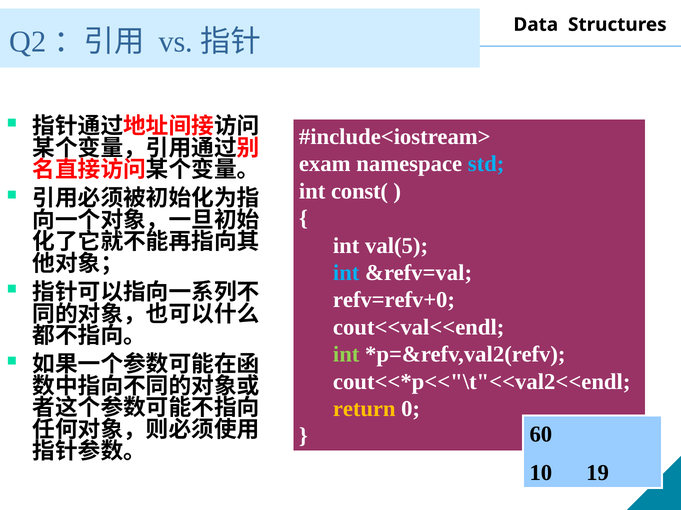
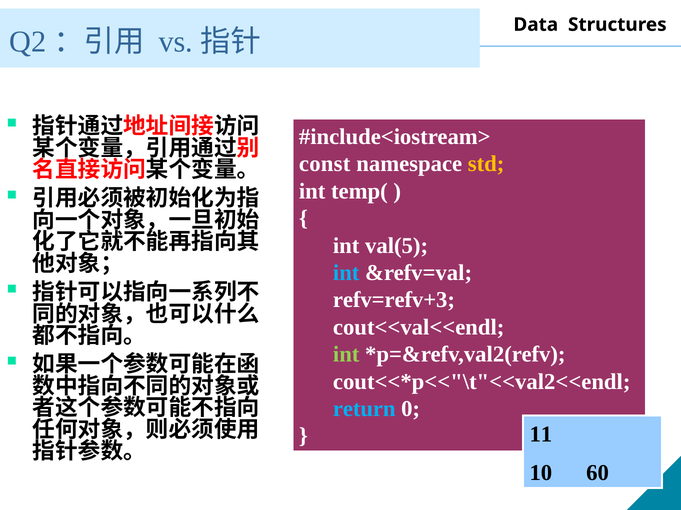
exam: exam -> const
std colour: light blue -> yellow
const(: const( -> temp(
refv=refv+0: refv=refv+0 -> refv=refv+3
return colour: yellow -> light blue
60: 60 -> 11
19: 19 -> 60
